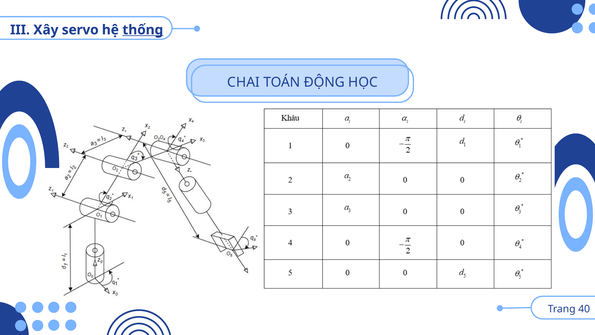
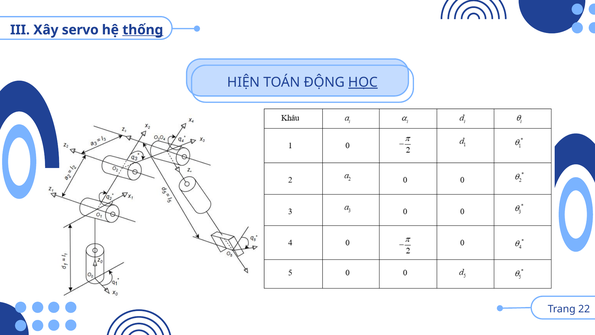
CHAI: CHAI -> HIỆN
HỌC underline: none -> present
40: 40 -> 22
